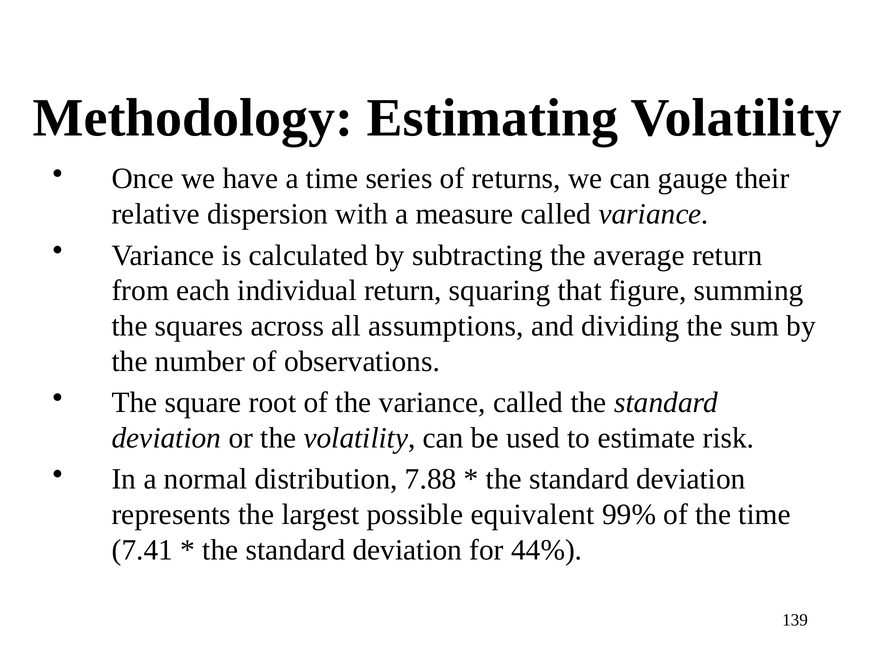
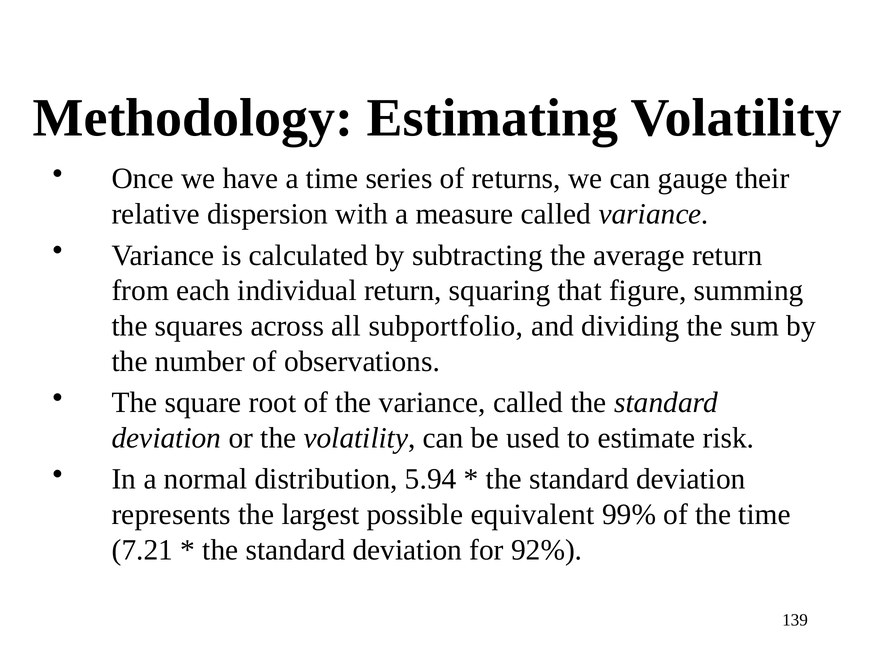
assumptions: assumptions -> subportfolio
7.88: 7.88 -> 5.94
7.41: 7.41 -> 7.21
44%: 44% -> 92%
